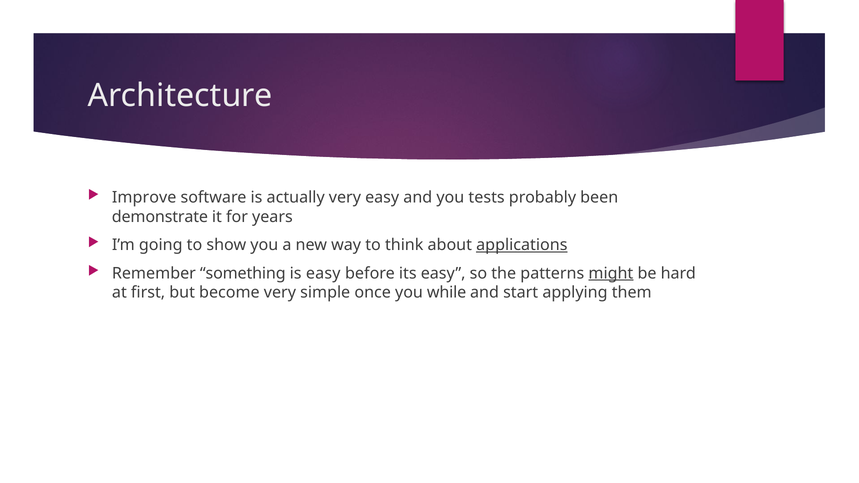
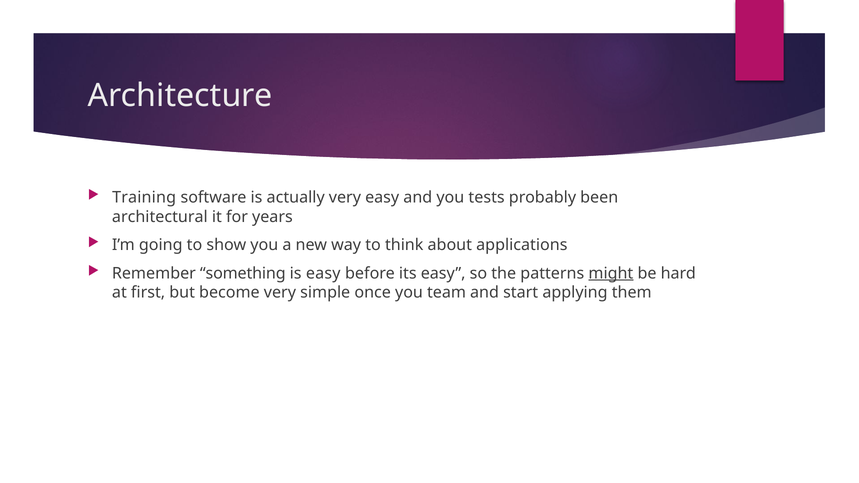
Improve: Improve -> Training
demonstrate: demonstrate -> architectural
applications underline: present -> none
while: while -> team
